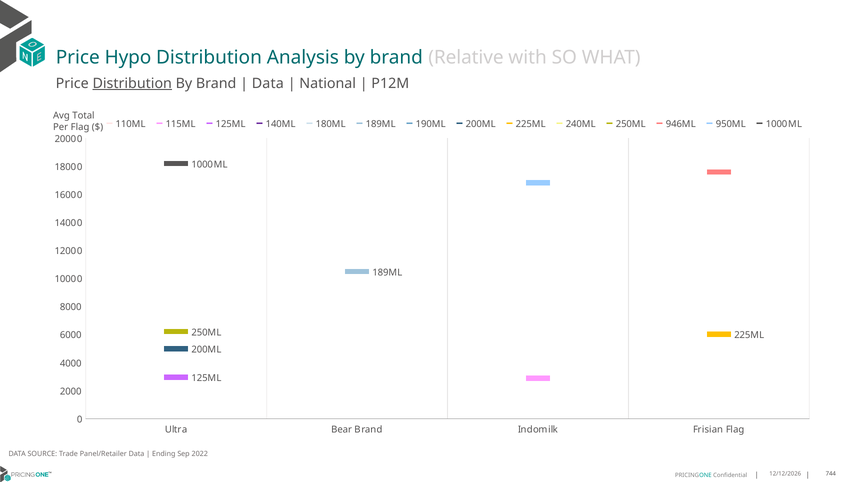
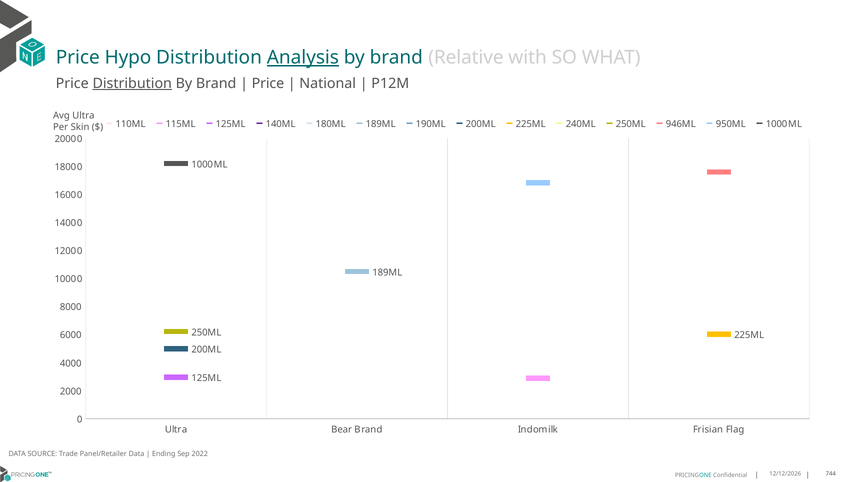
Analysis underline: none -> present
Data at (268, 84): Data -> Price
Avg Total: Total -> Ultra
Per Flag: Flag -> Skin
